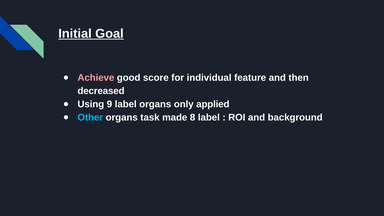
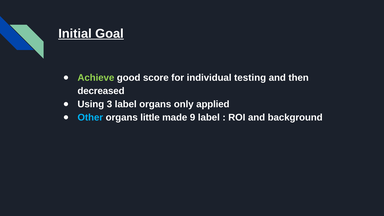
Achieve colour: pink -> light green
feature: feature -> testing
9: 9 -> 3
task: task -> little
8: 8 -> 9
